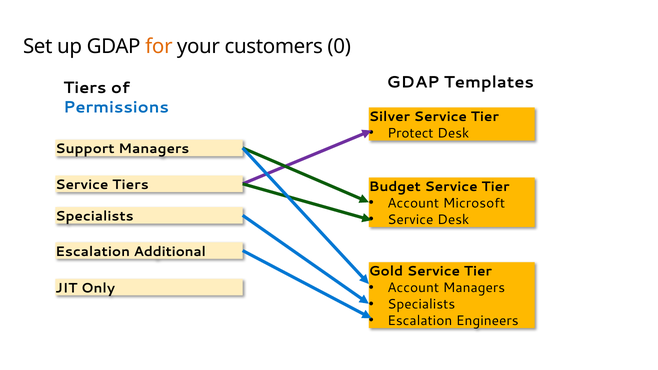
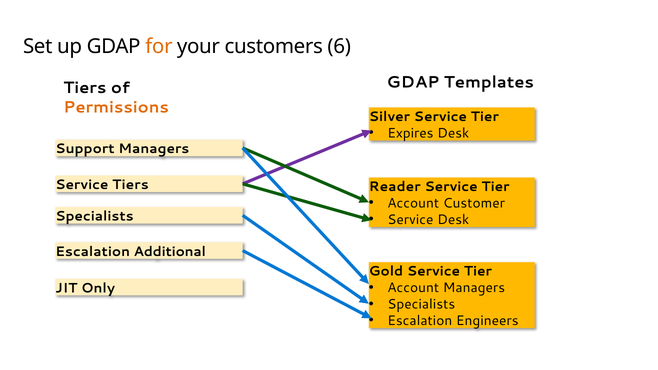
0: 0 -> 6
Permissions colour: blue -> orange
Protect: Protect -> Expires
Budget: Budget -> Reader
Microsoft: Microsoft -> Customer
